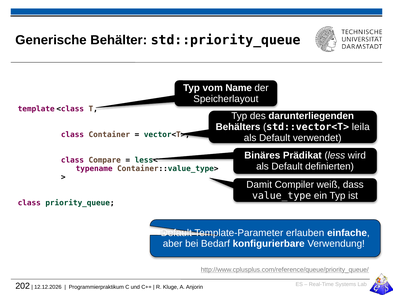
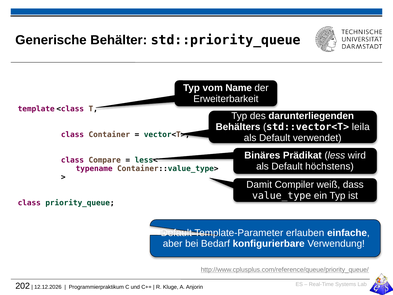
Speicherlayout: Speicherlayout -> Erweiterbarkeit
definierten: definierten -> höchstens
